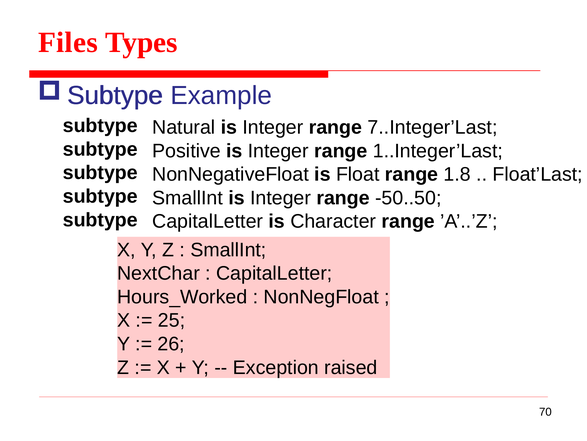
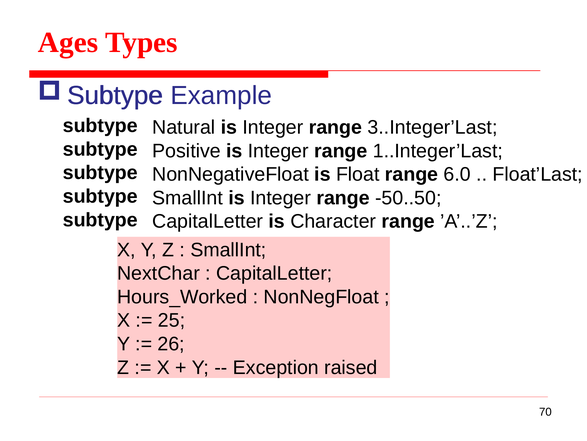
Files: Files -> Ages
7..Integer’Last: 7..Integer’Last -> 3..Integer’Last
1.8: 1.8 -> 6.0
